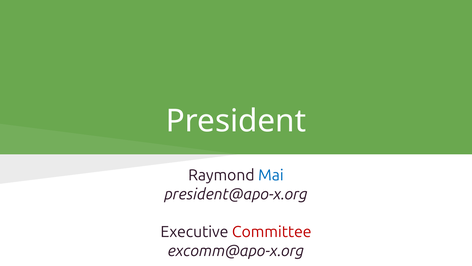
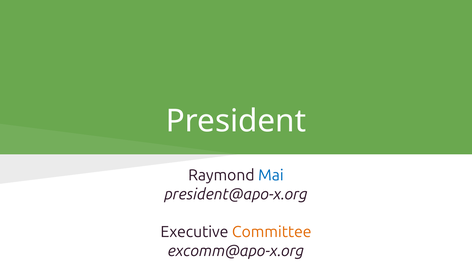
Committee colour: red -> orange
